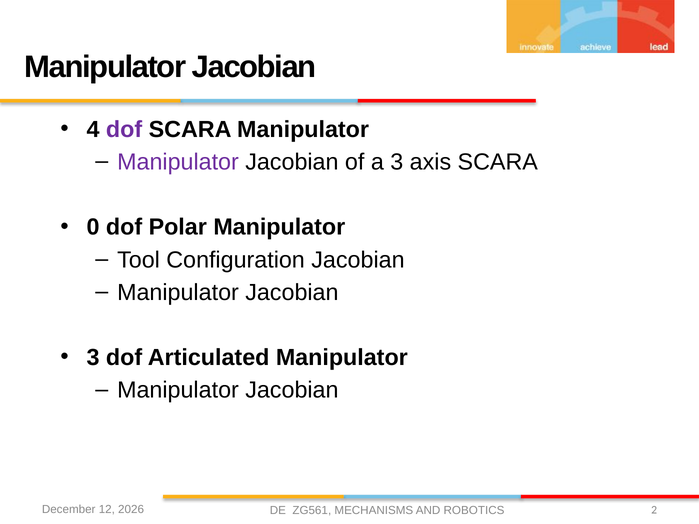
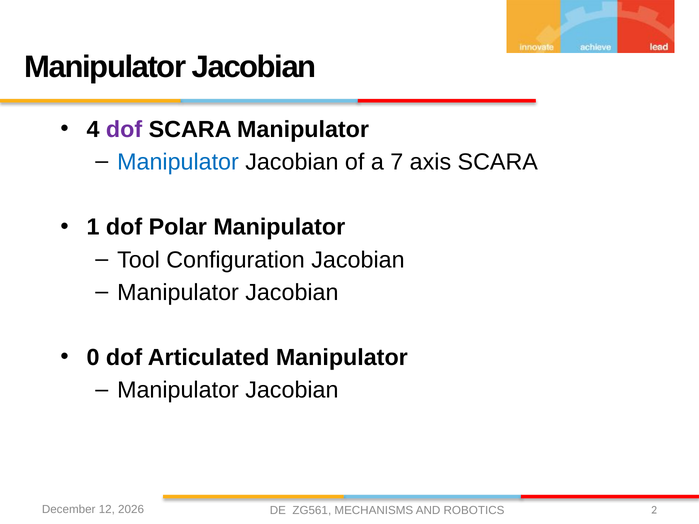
Manipulator at (178, 162) colour: purple -> blue
a 3: 3 -> 7
0: 0 -> 1
3 at (93, 358): 3 -> 0
